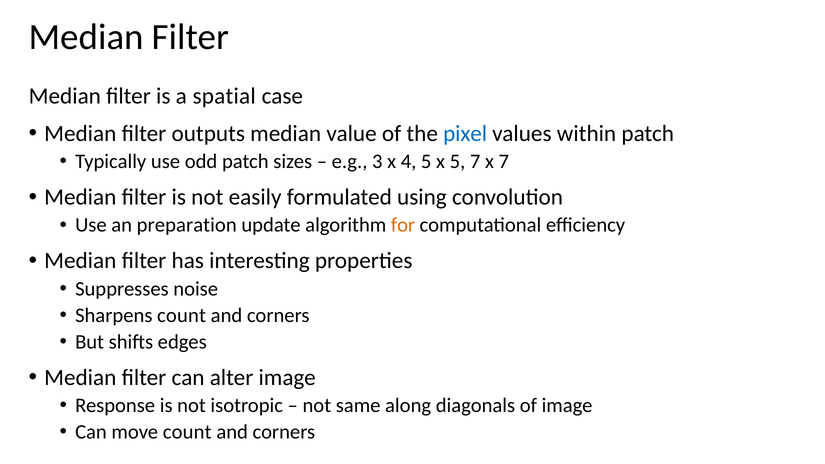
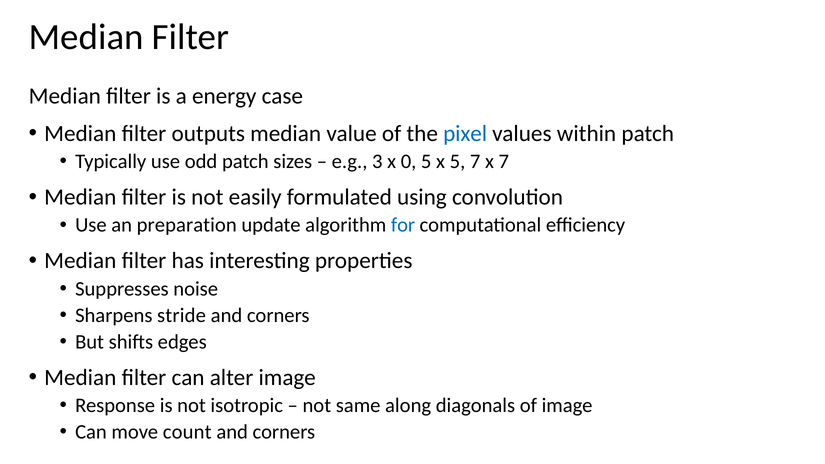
spatial: spatial -> energy
4: 4 -> 0
for colour: orange -> blue
Sharpens count: count -> stride
